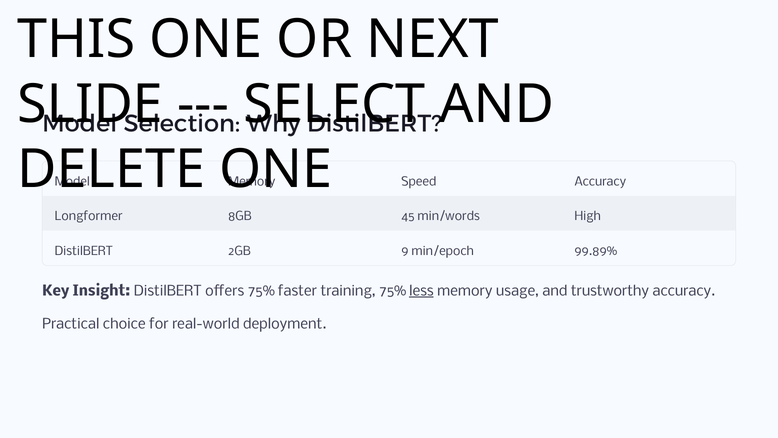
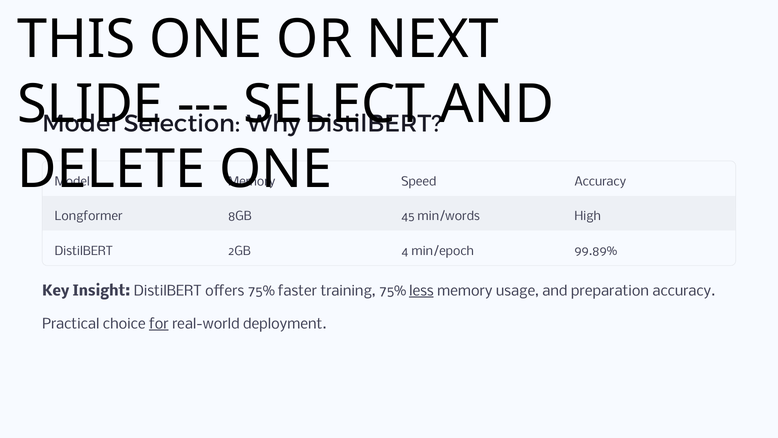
9: 9 -> 4
trustworthy: trustworthy -> preparation
for underline: none -> present
